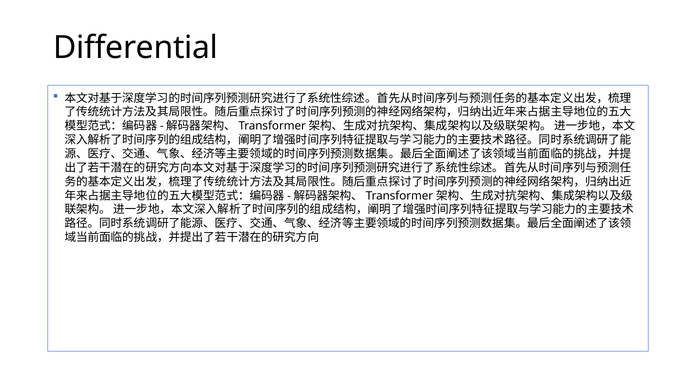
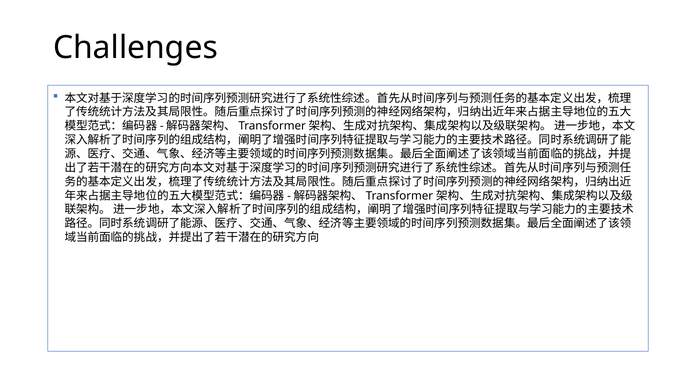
Differential: Differential -> Challenges
